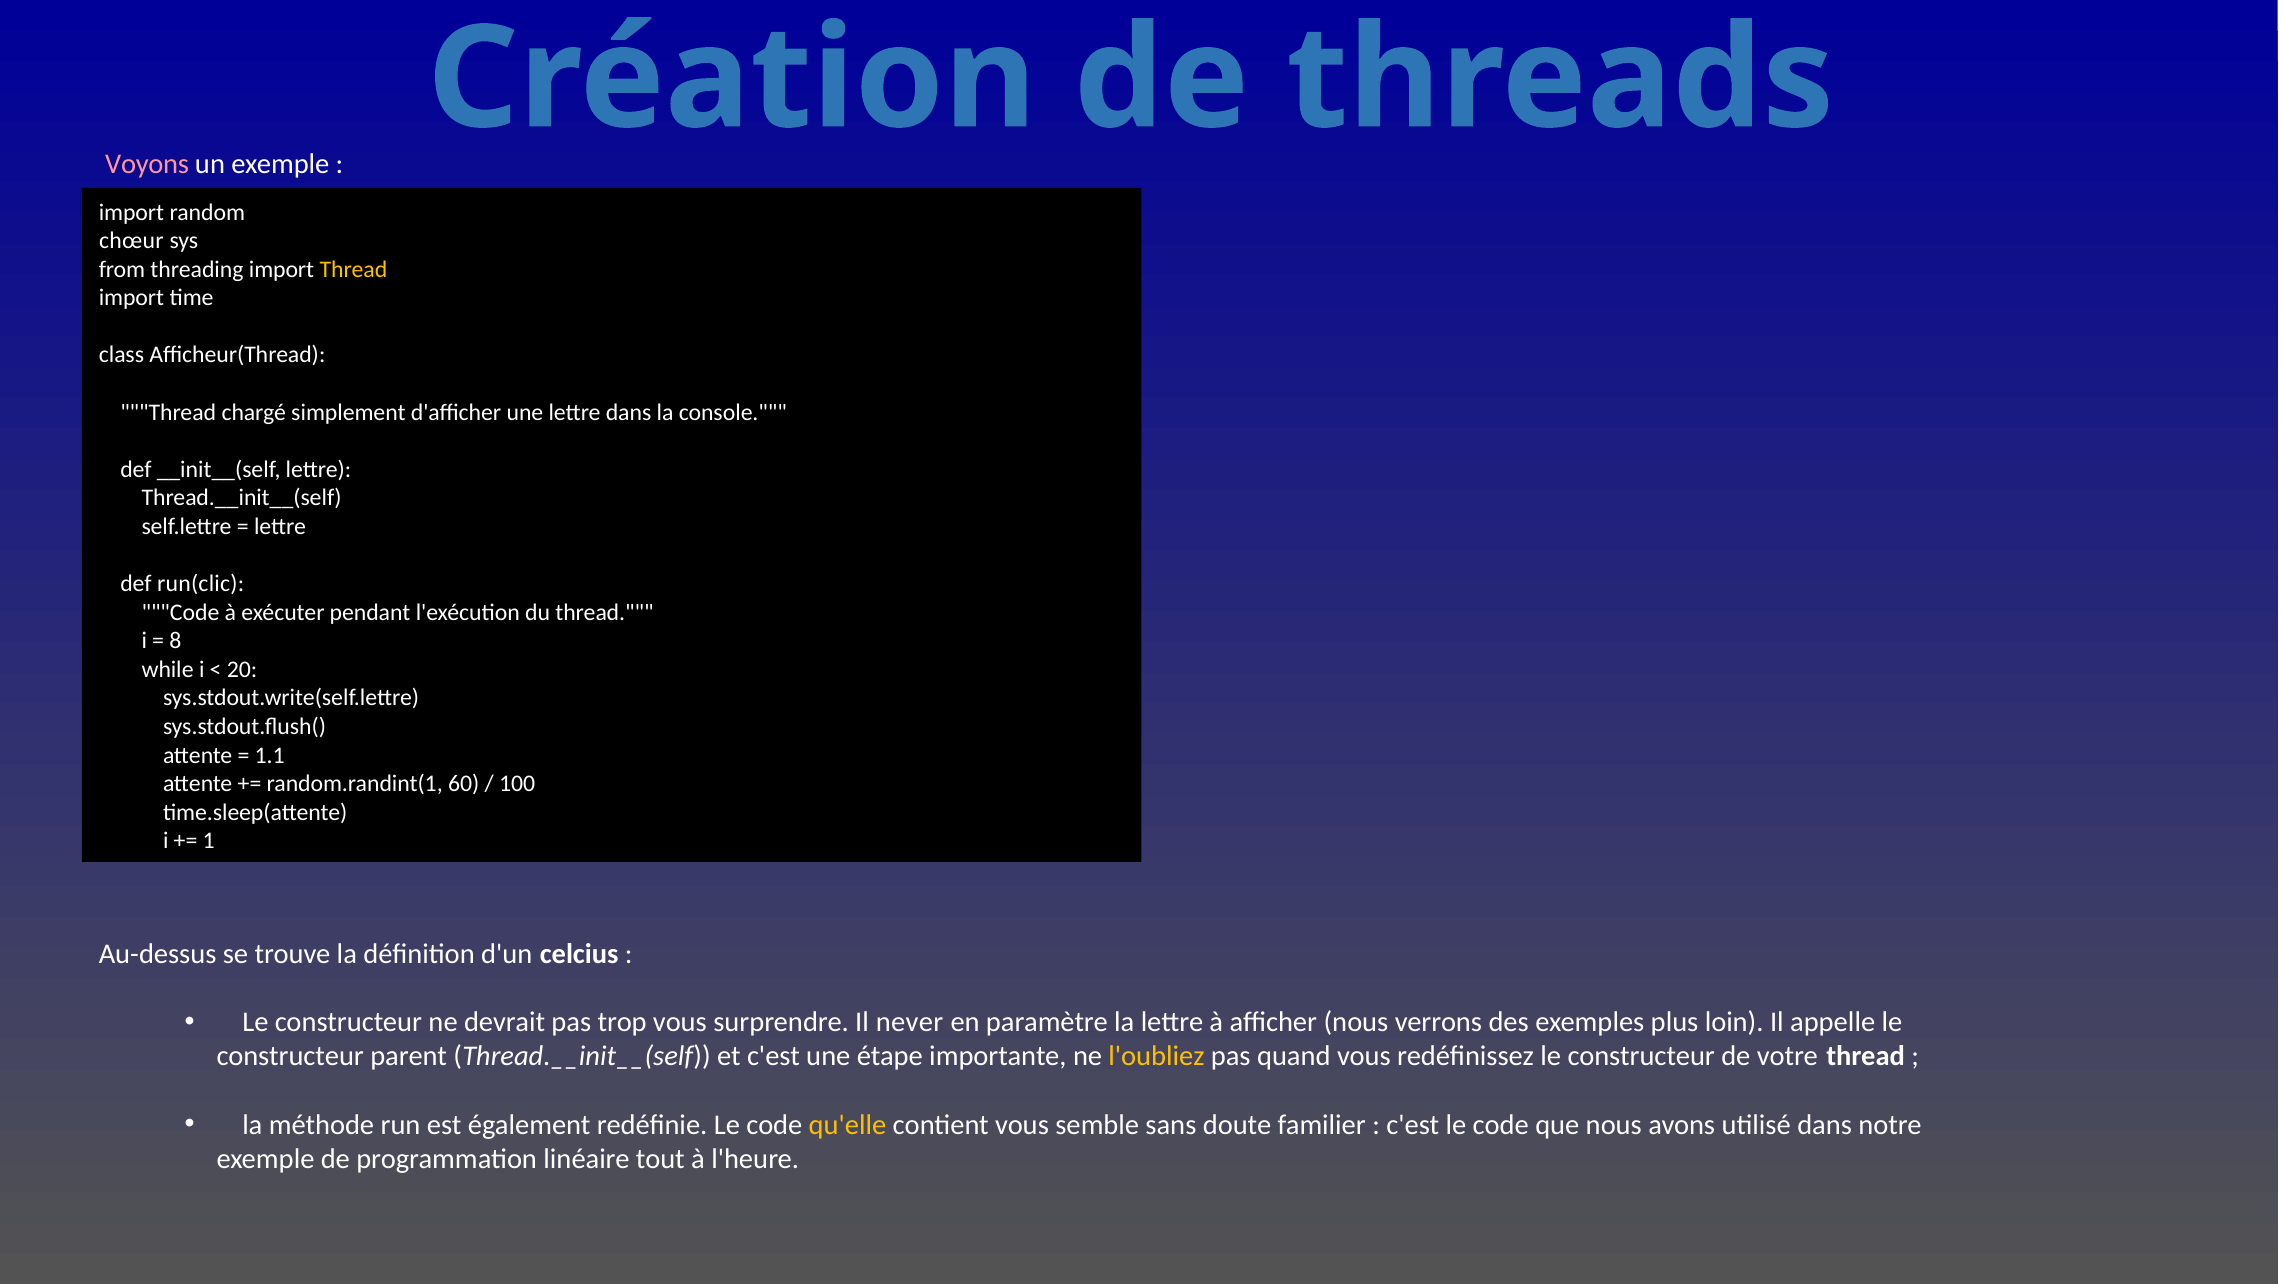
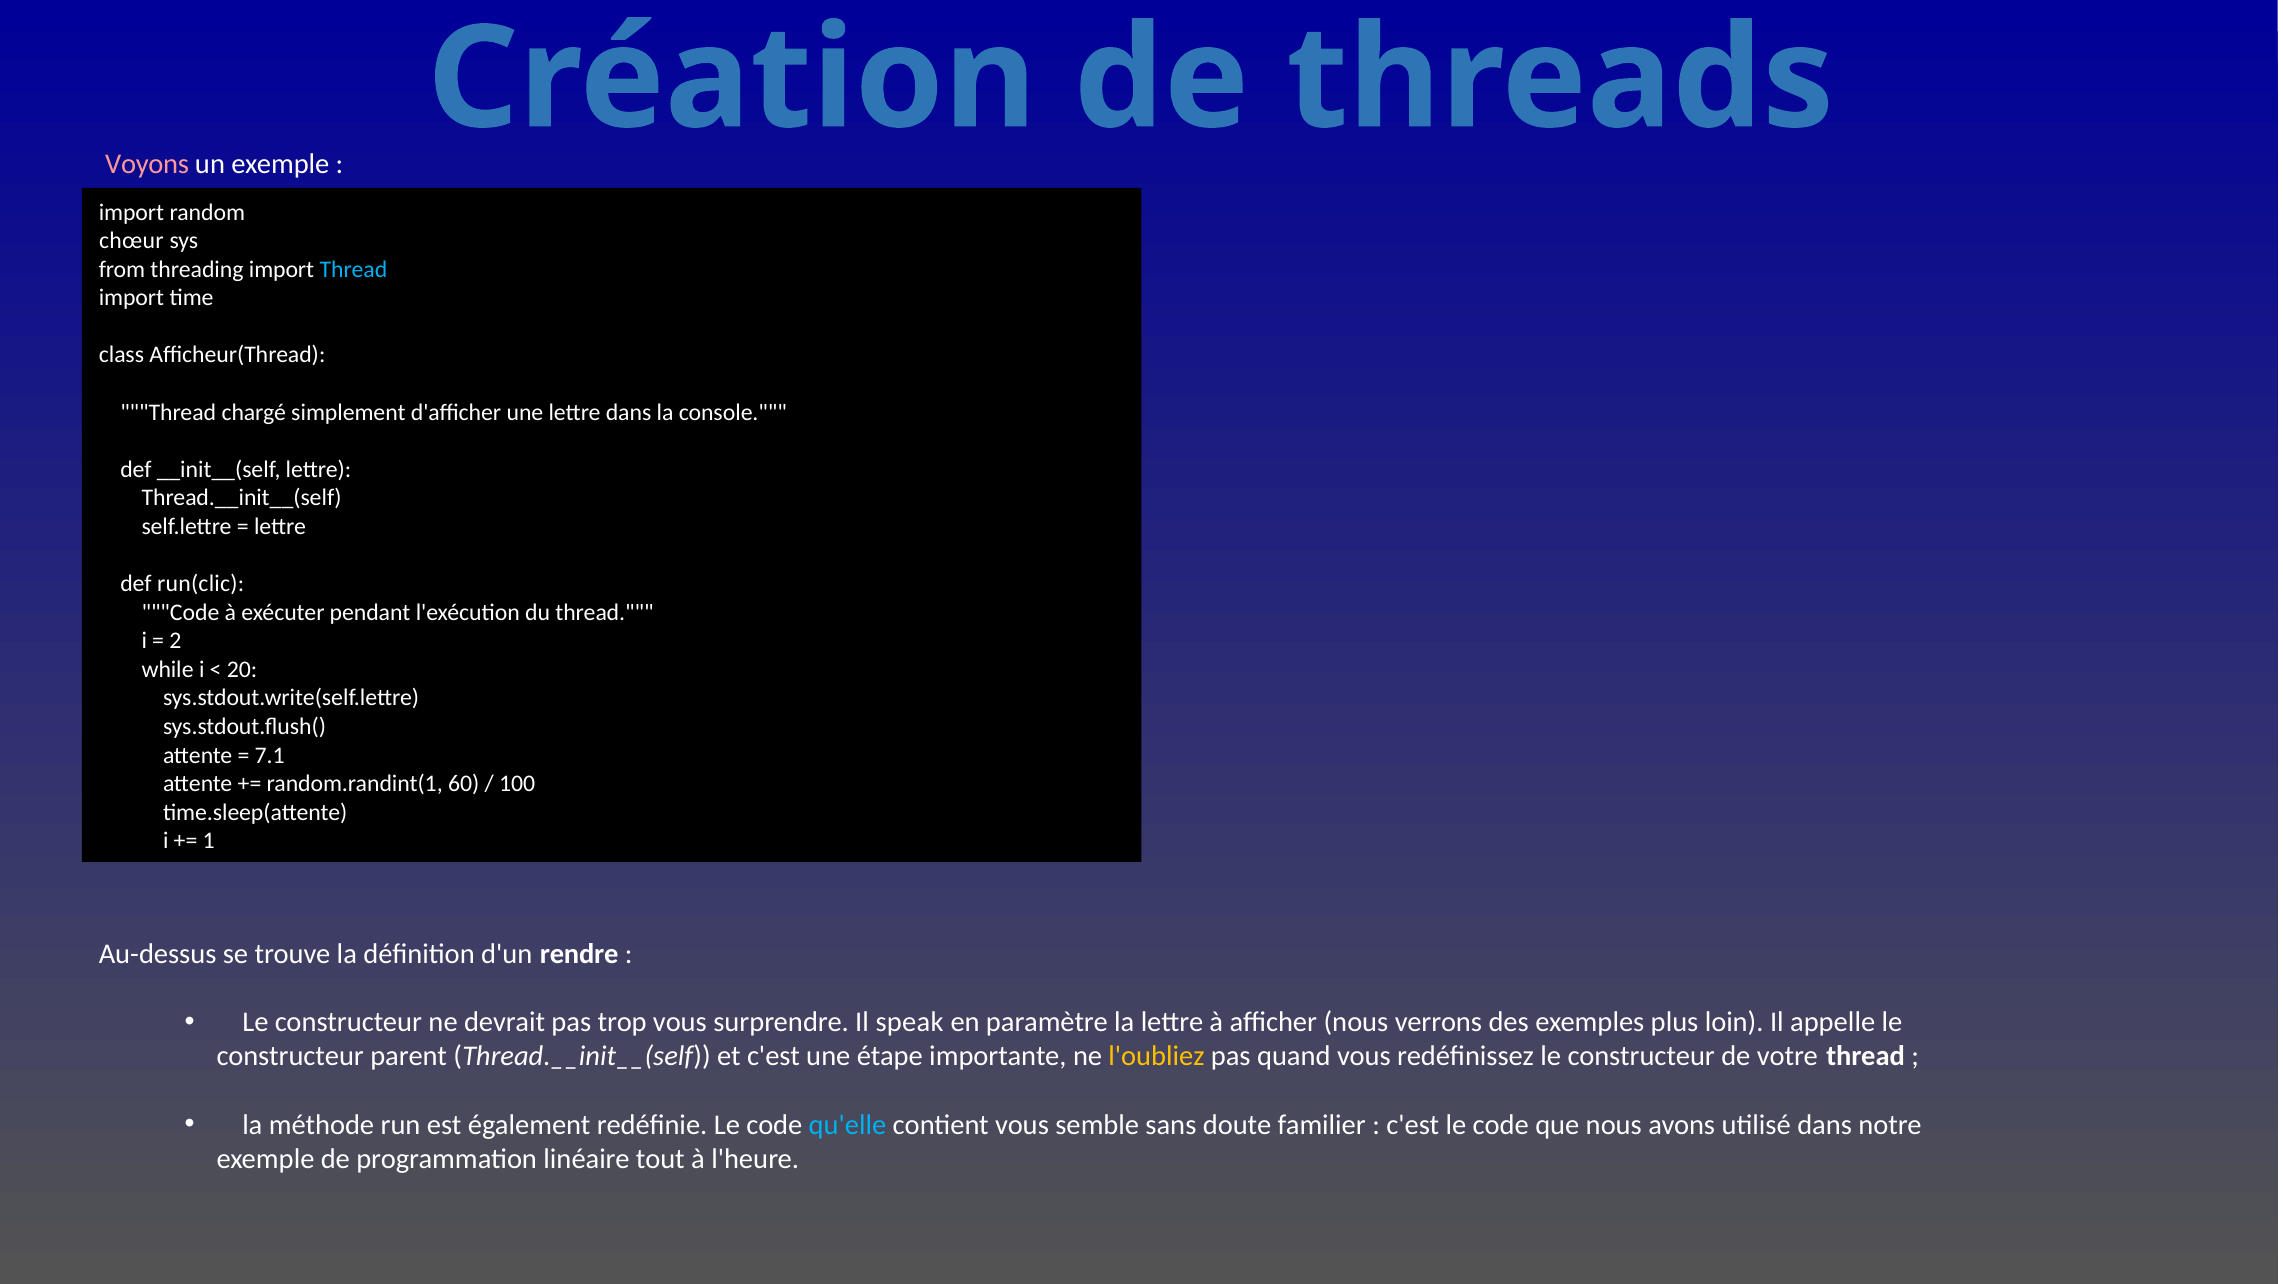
Thread at (353, 269) colour: yellow -> light blue
8: 8 -> 2
1.1: 1.1 -> 7.1
celcius: celcius -> rendre
never: never -> speak
qu'elle colour: yellow -> light blue
